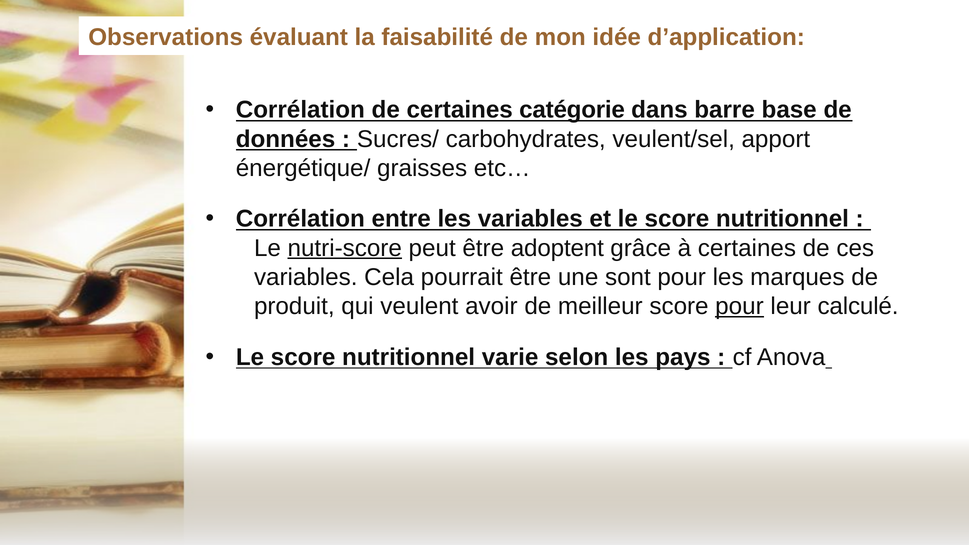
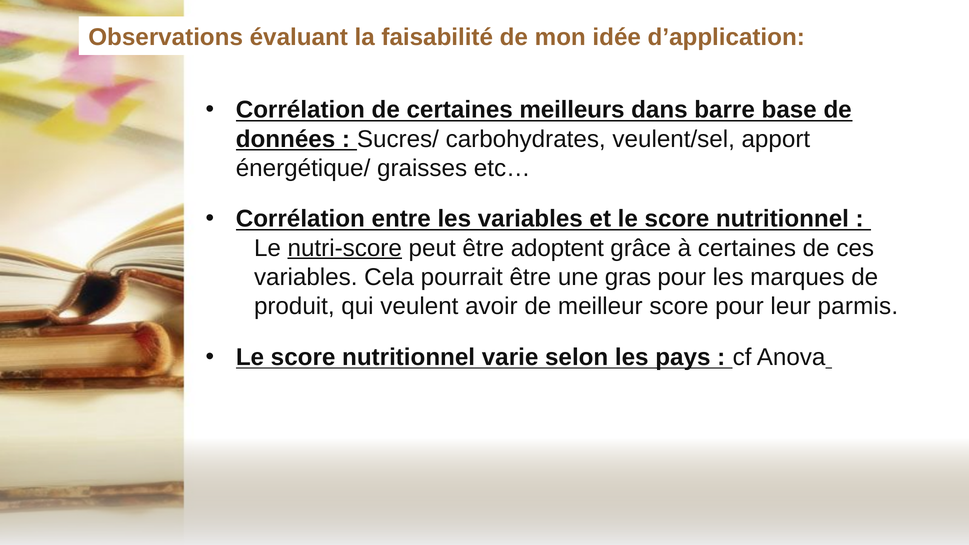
catégorie: catégorie -> meilleurs
sont: sont -> gras
pour at (740, 306) underline: present -> none
calculé: calculé -> parmis
